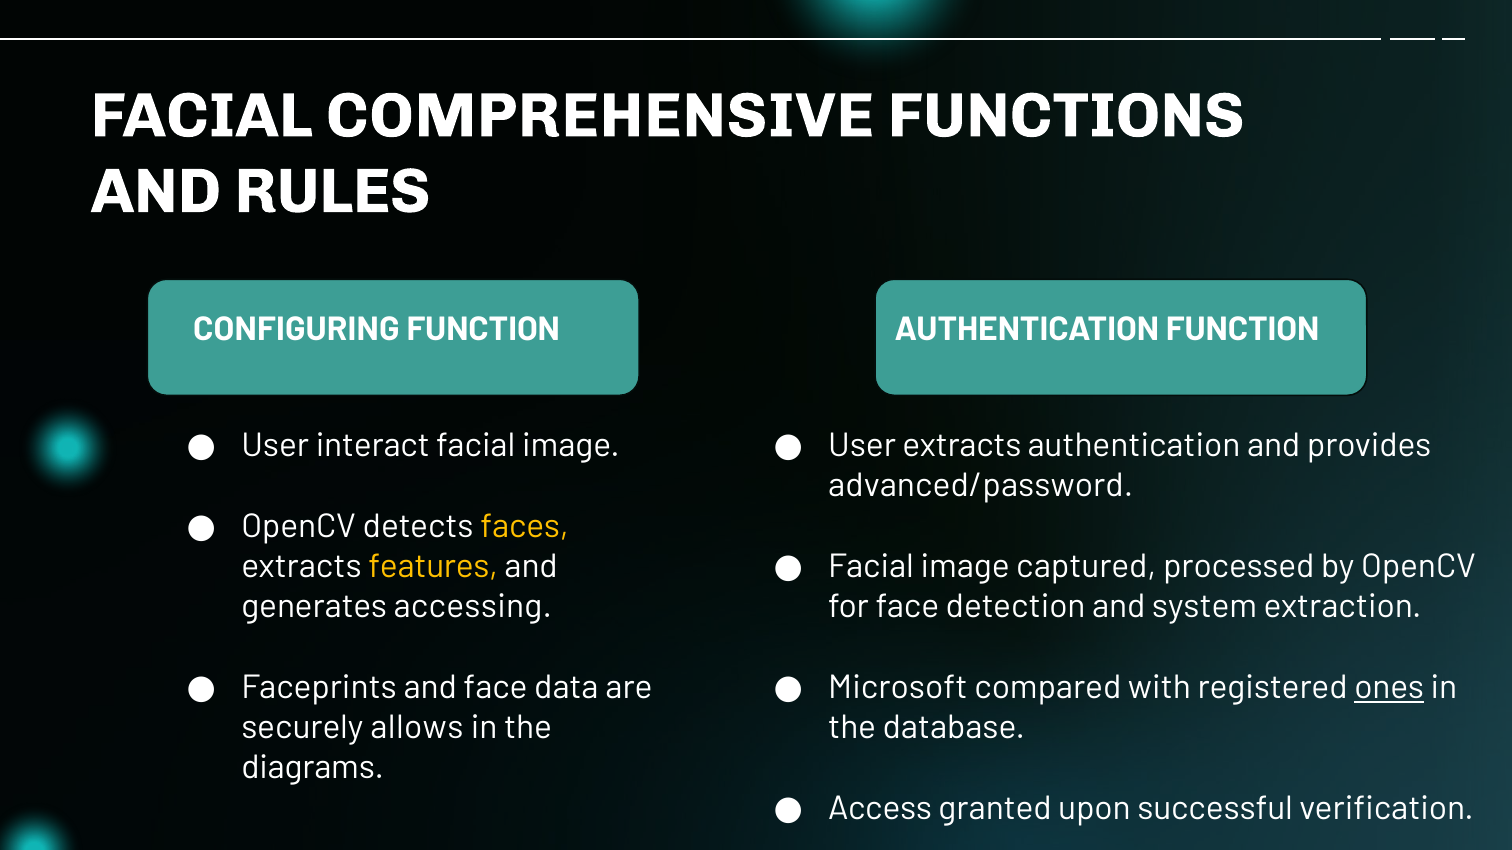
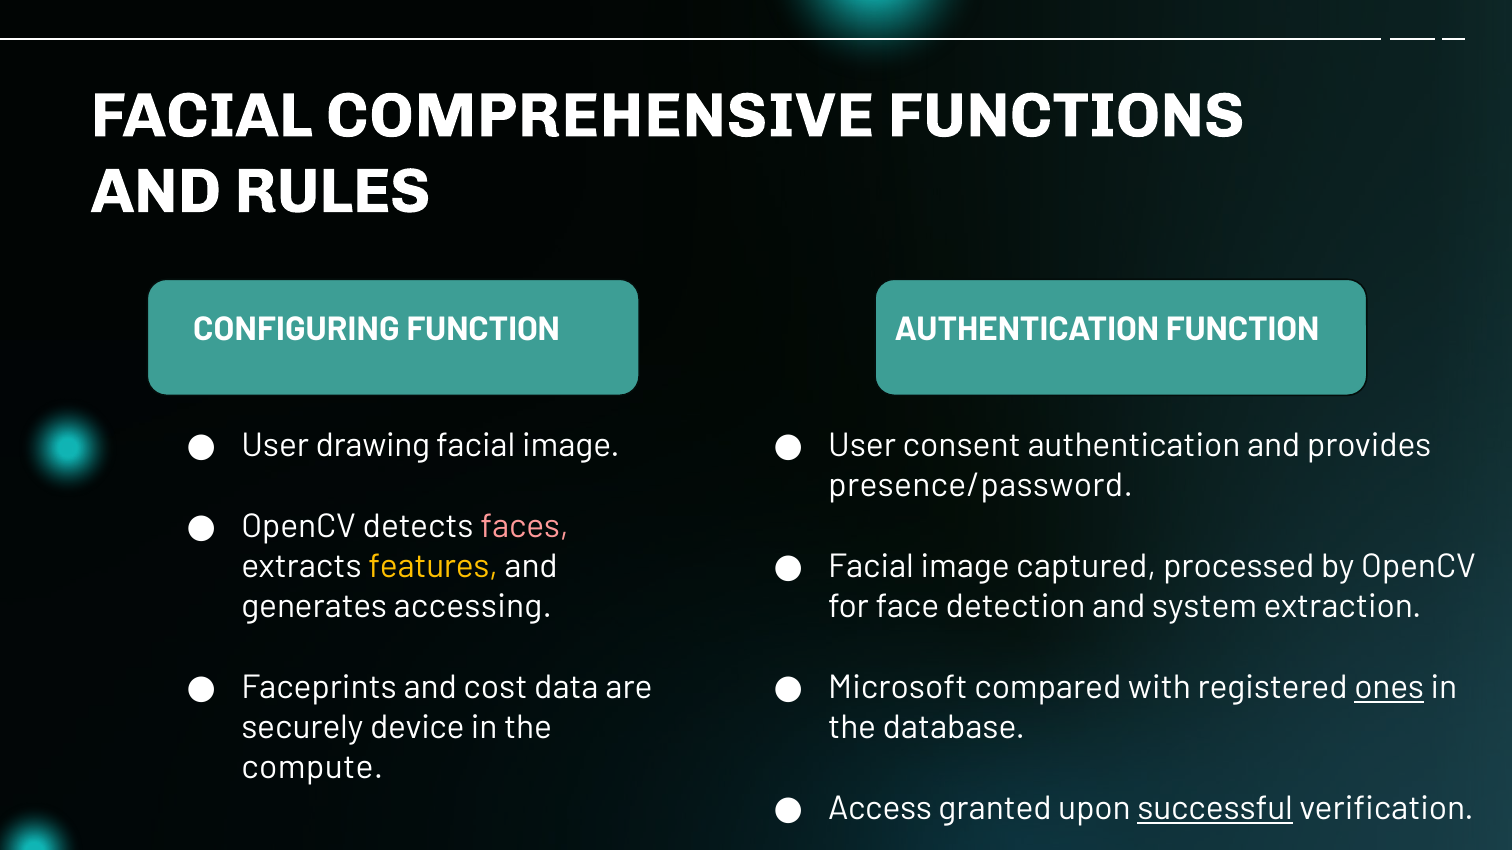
interact: interact -> drawing
User extracts: extracts -> consent
advanced/password: advanced/password -> presence/password
faces colour: yellow -> pink
and face: face -> cost
allows: allows -> device
diagrams: diagrams -> compute
successful underline: none -> present
